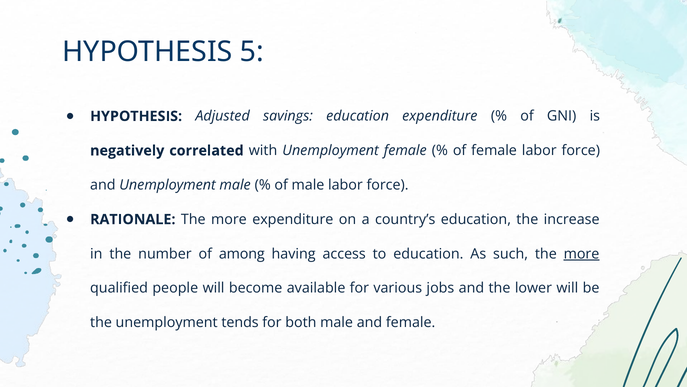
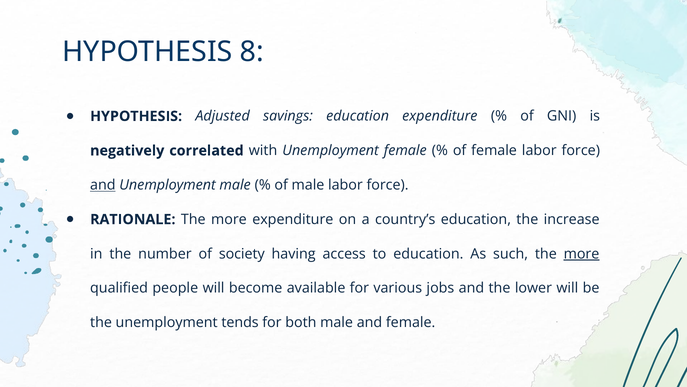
5: 5 -> 8
and at (103, 185) underline: none -> present
among: among -> society
